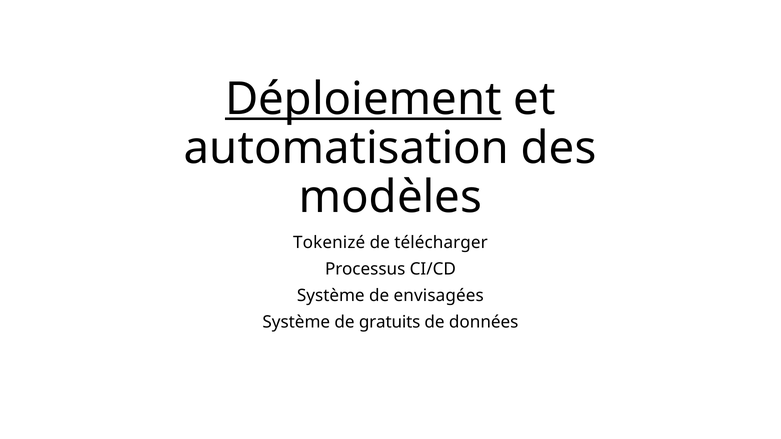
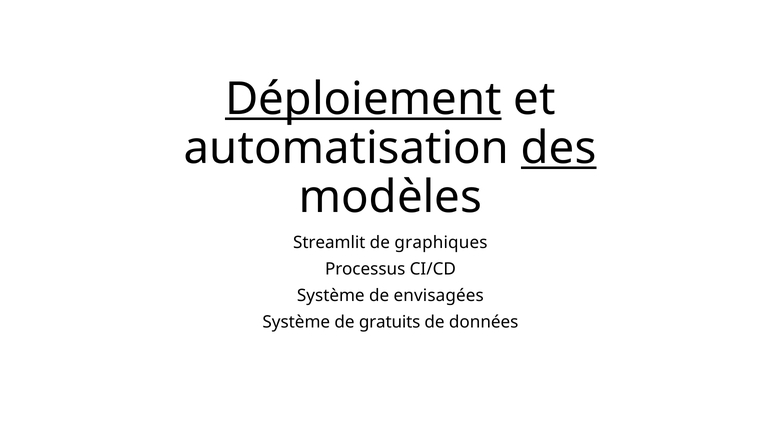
des underline: none -> present
Tokenizé: Tokenizé -> Streamlit
télécharger: télécharger -> graphiques
